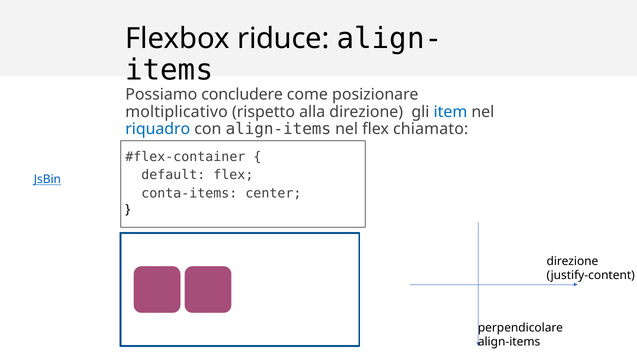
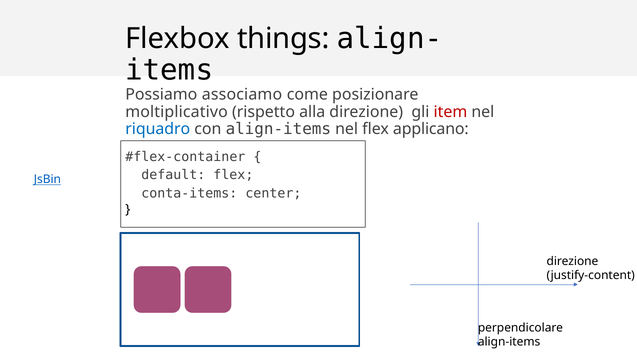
riduce: riduce -> things
concludere: concludere -> associamo
item colour: blue -> red
chiamato: chiamato -> applicano
